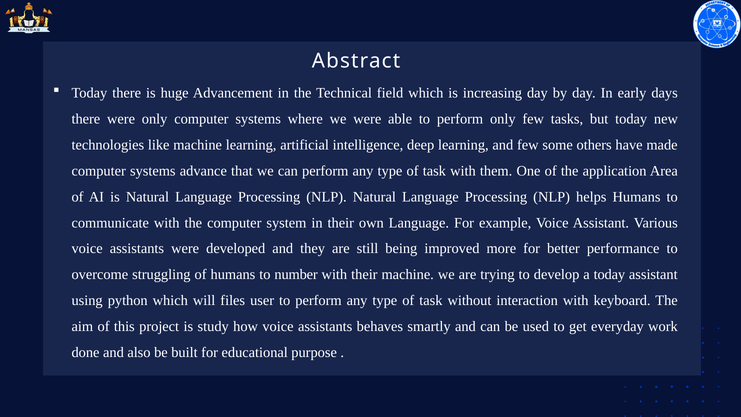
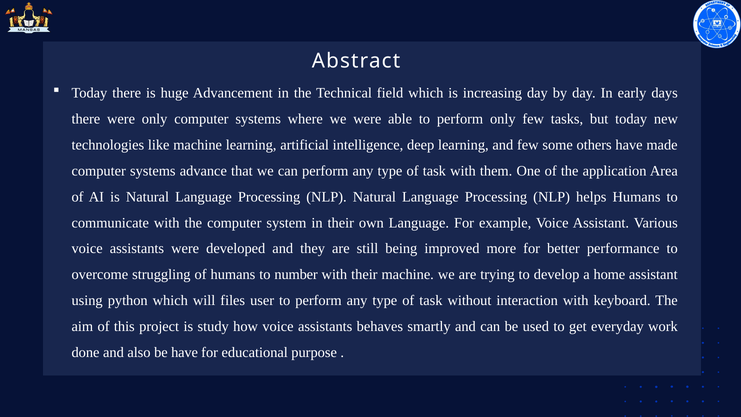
a today: today -> home
be built: built -> have
